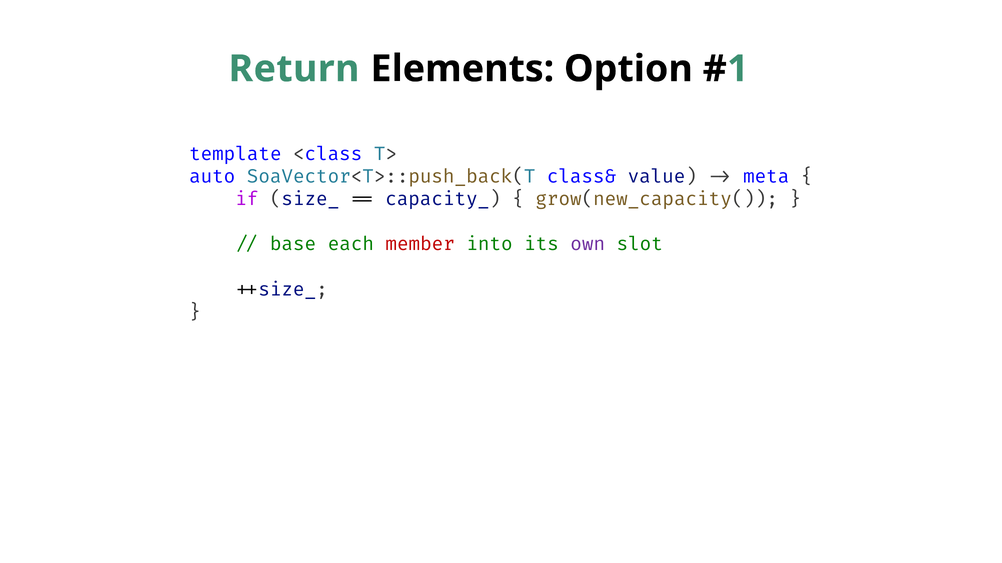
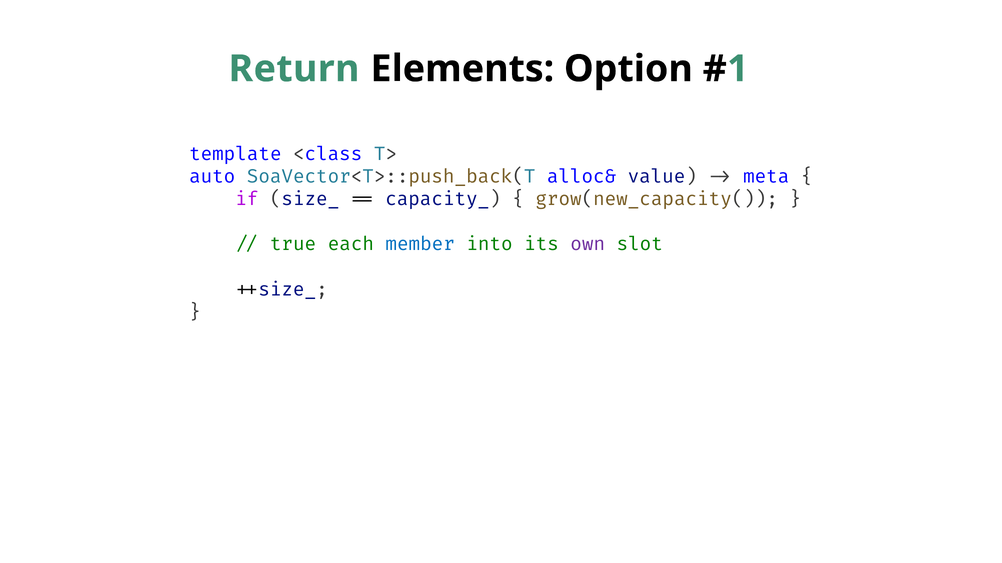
class&: class& -> alloc&
base: base -> true
member colour: red -> blue
